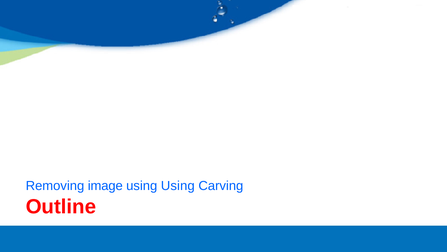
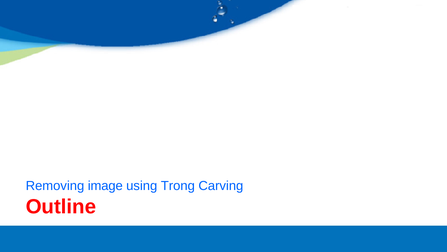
using Using: Using -> Trong
